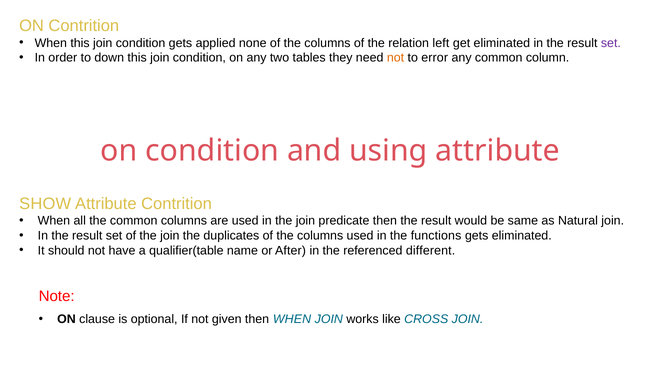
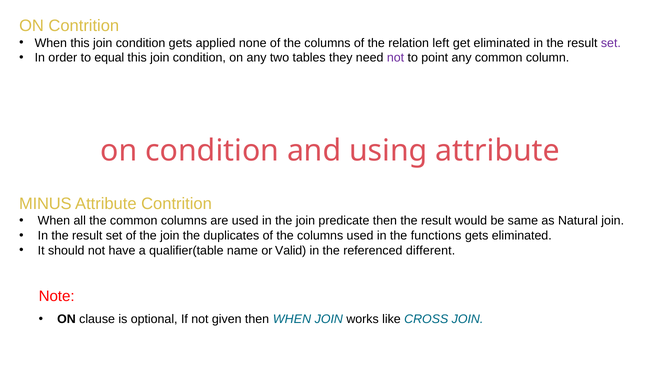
down: down -> equal
not at (396, 58) colour: orange -> purple
error: error -> point
SHOW: SHOW -> MINUS
After: After -> Valid
